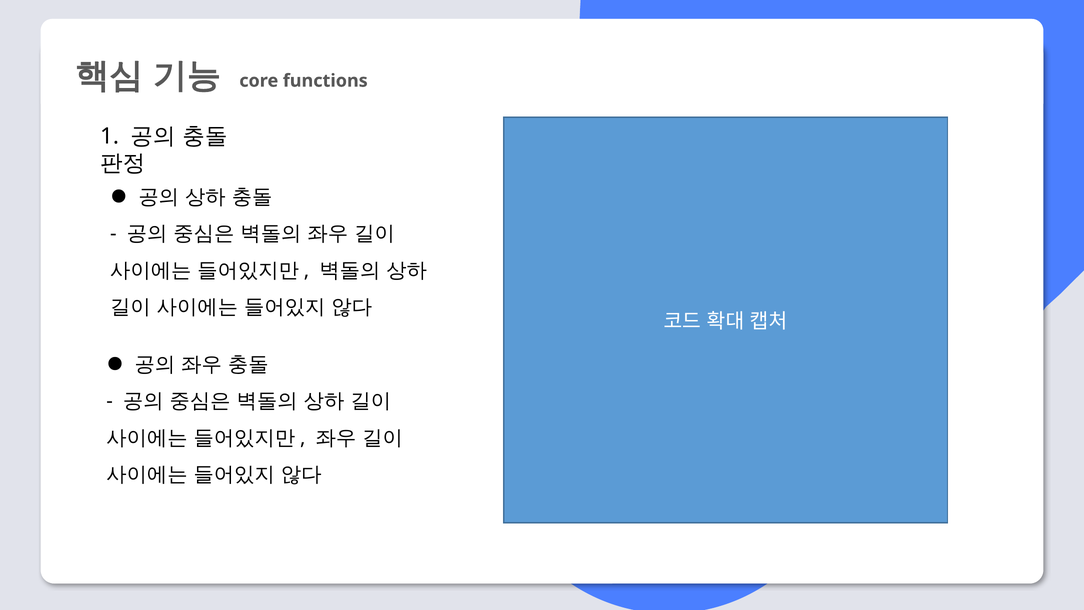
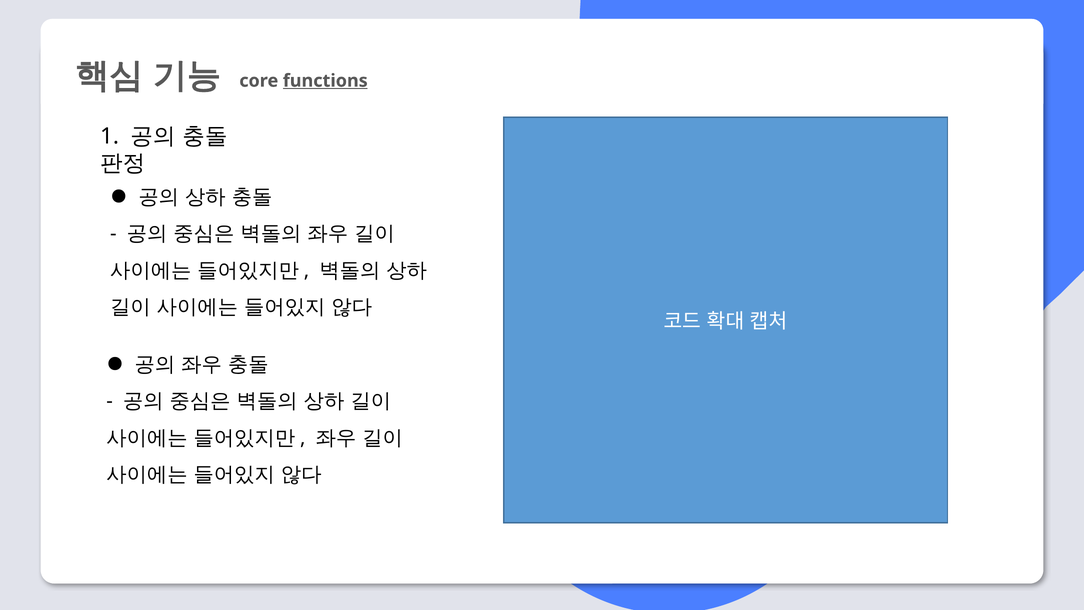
functions underline: none -> present
